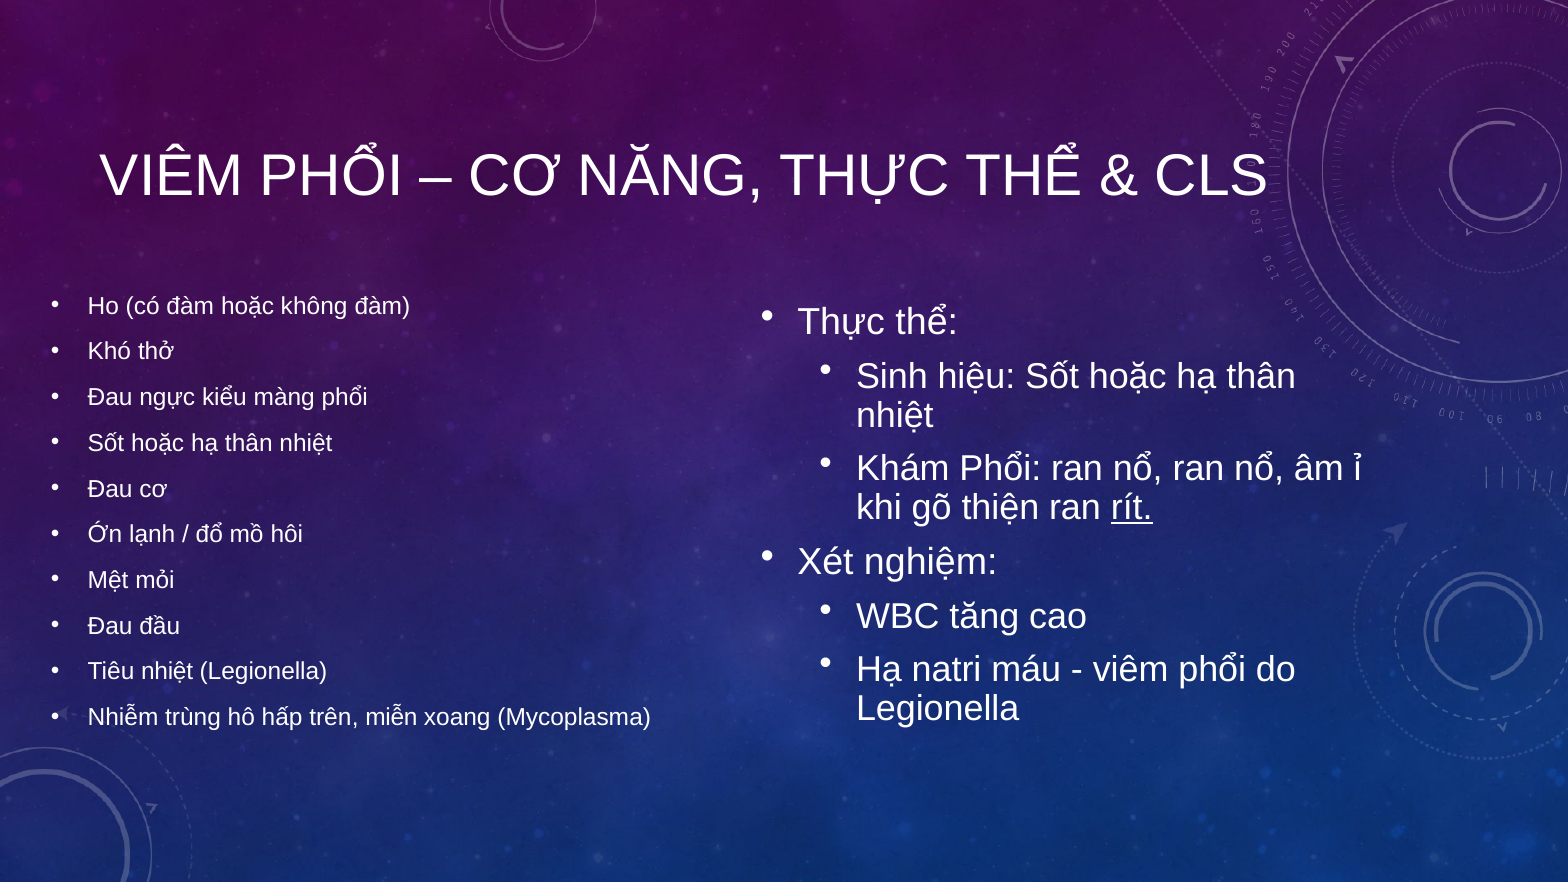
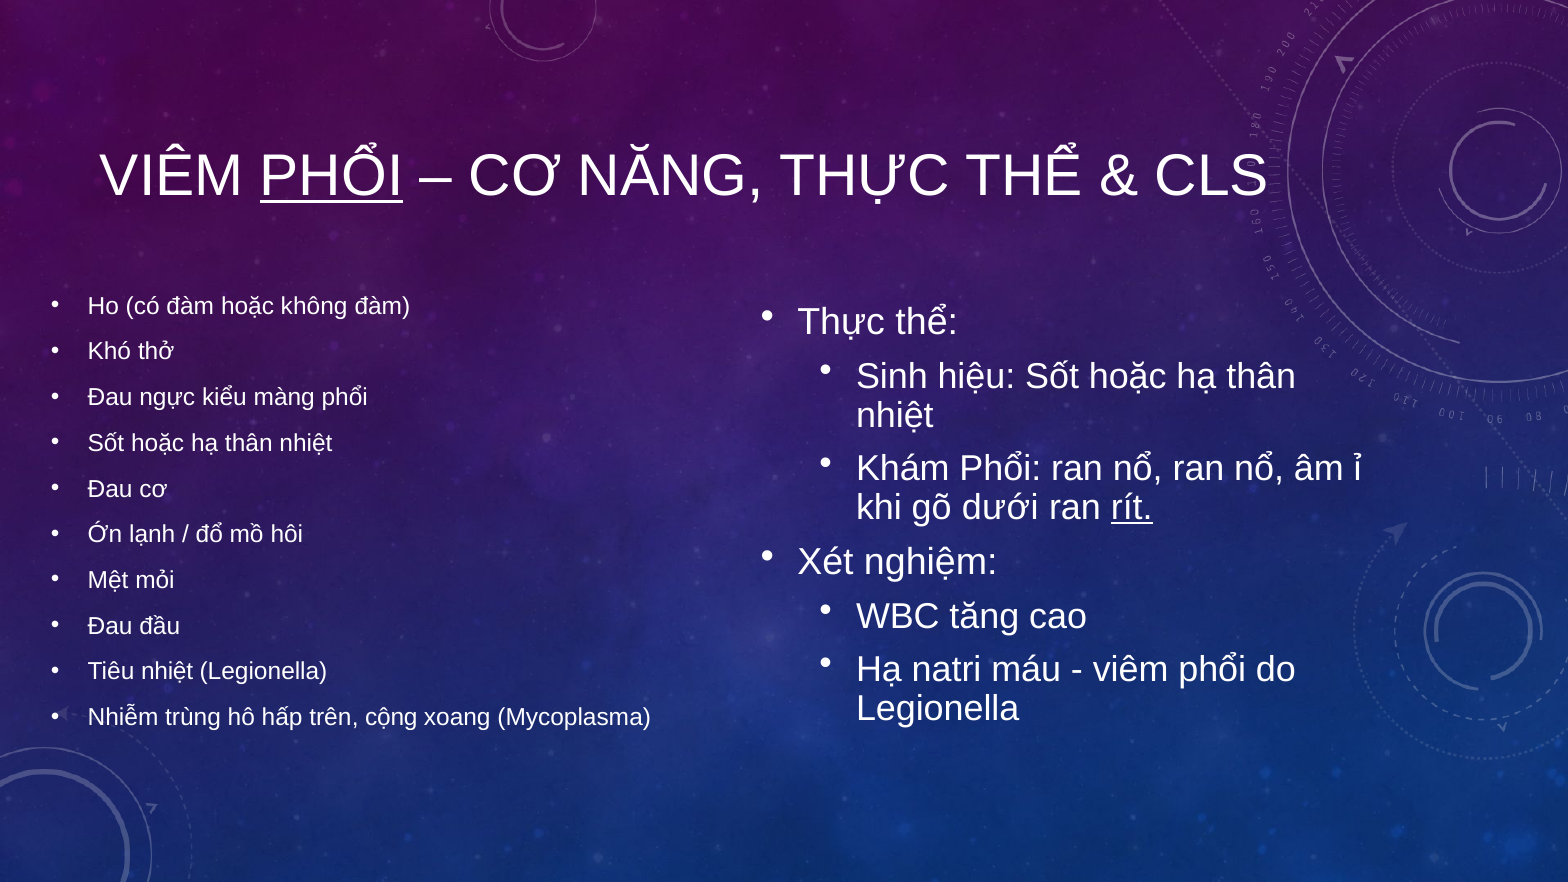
PHỔI at (332, 176) underline: none -> present
thiện: thiện -> dưới
miễn: miễn -> cộng
